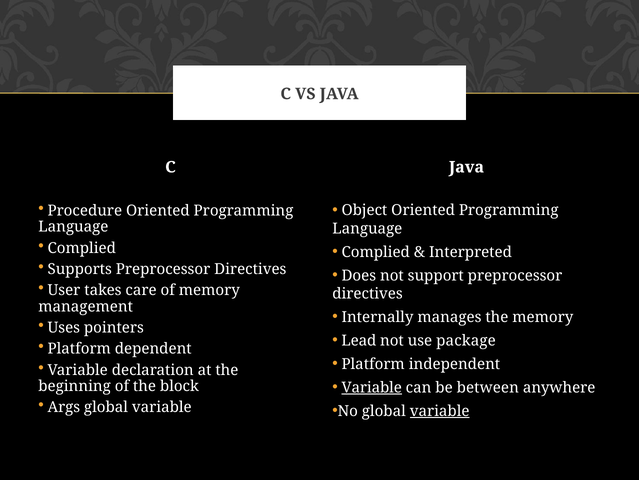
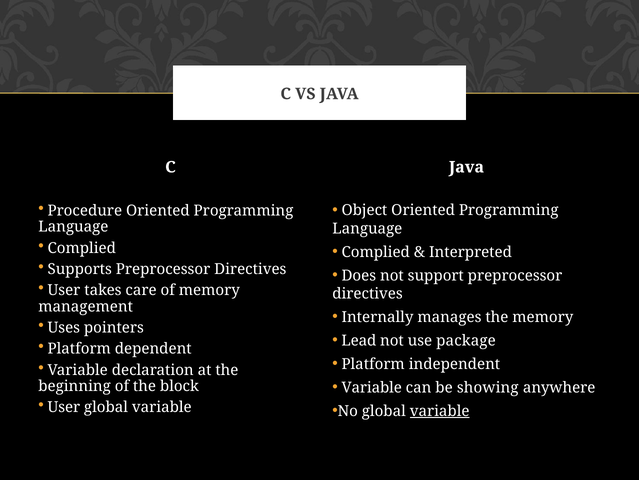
Variable at (372, 387) underline: present -> none
between: between -> showing
Args at (64, 407): Args -> User
